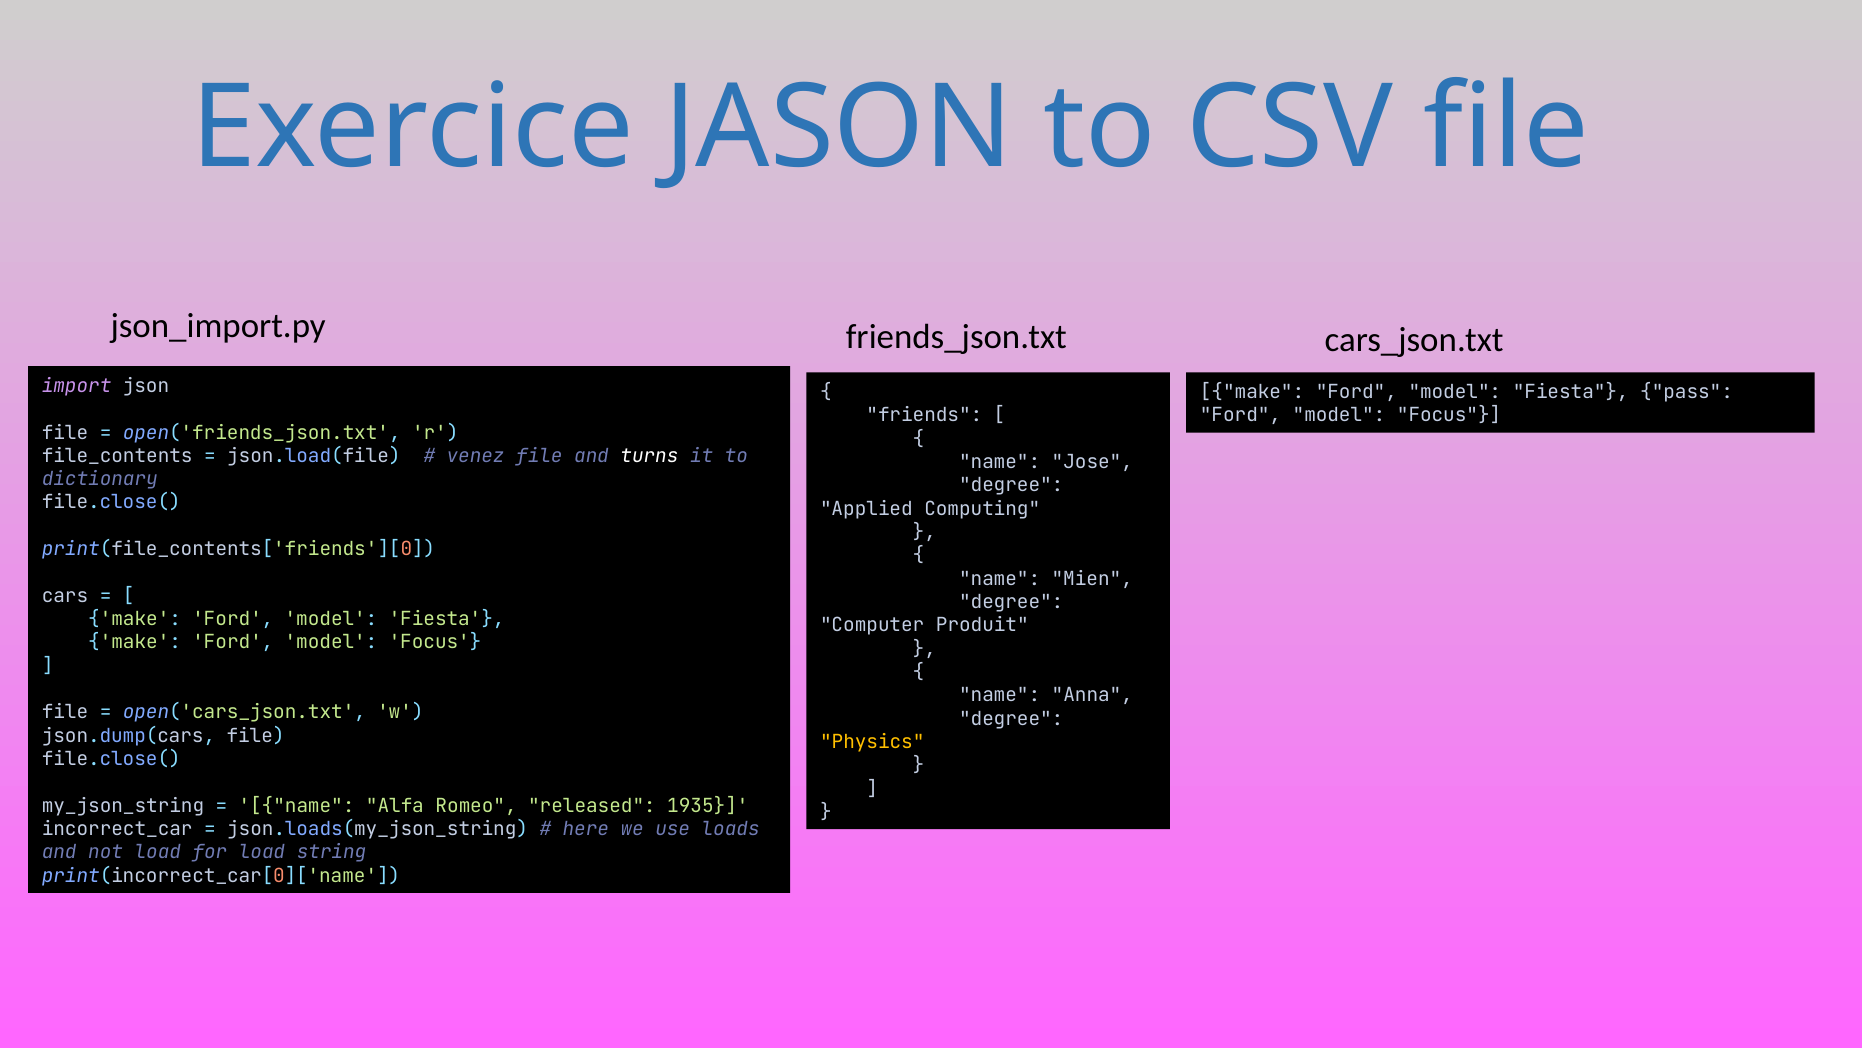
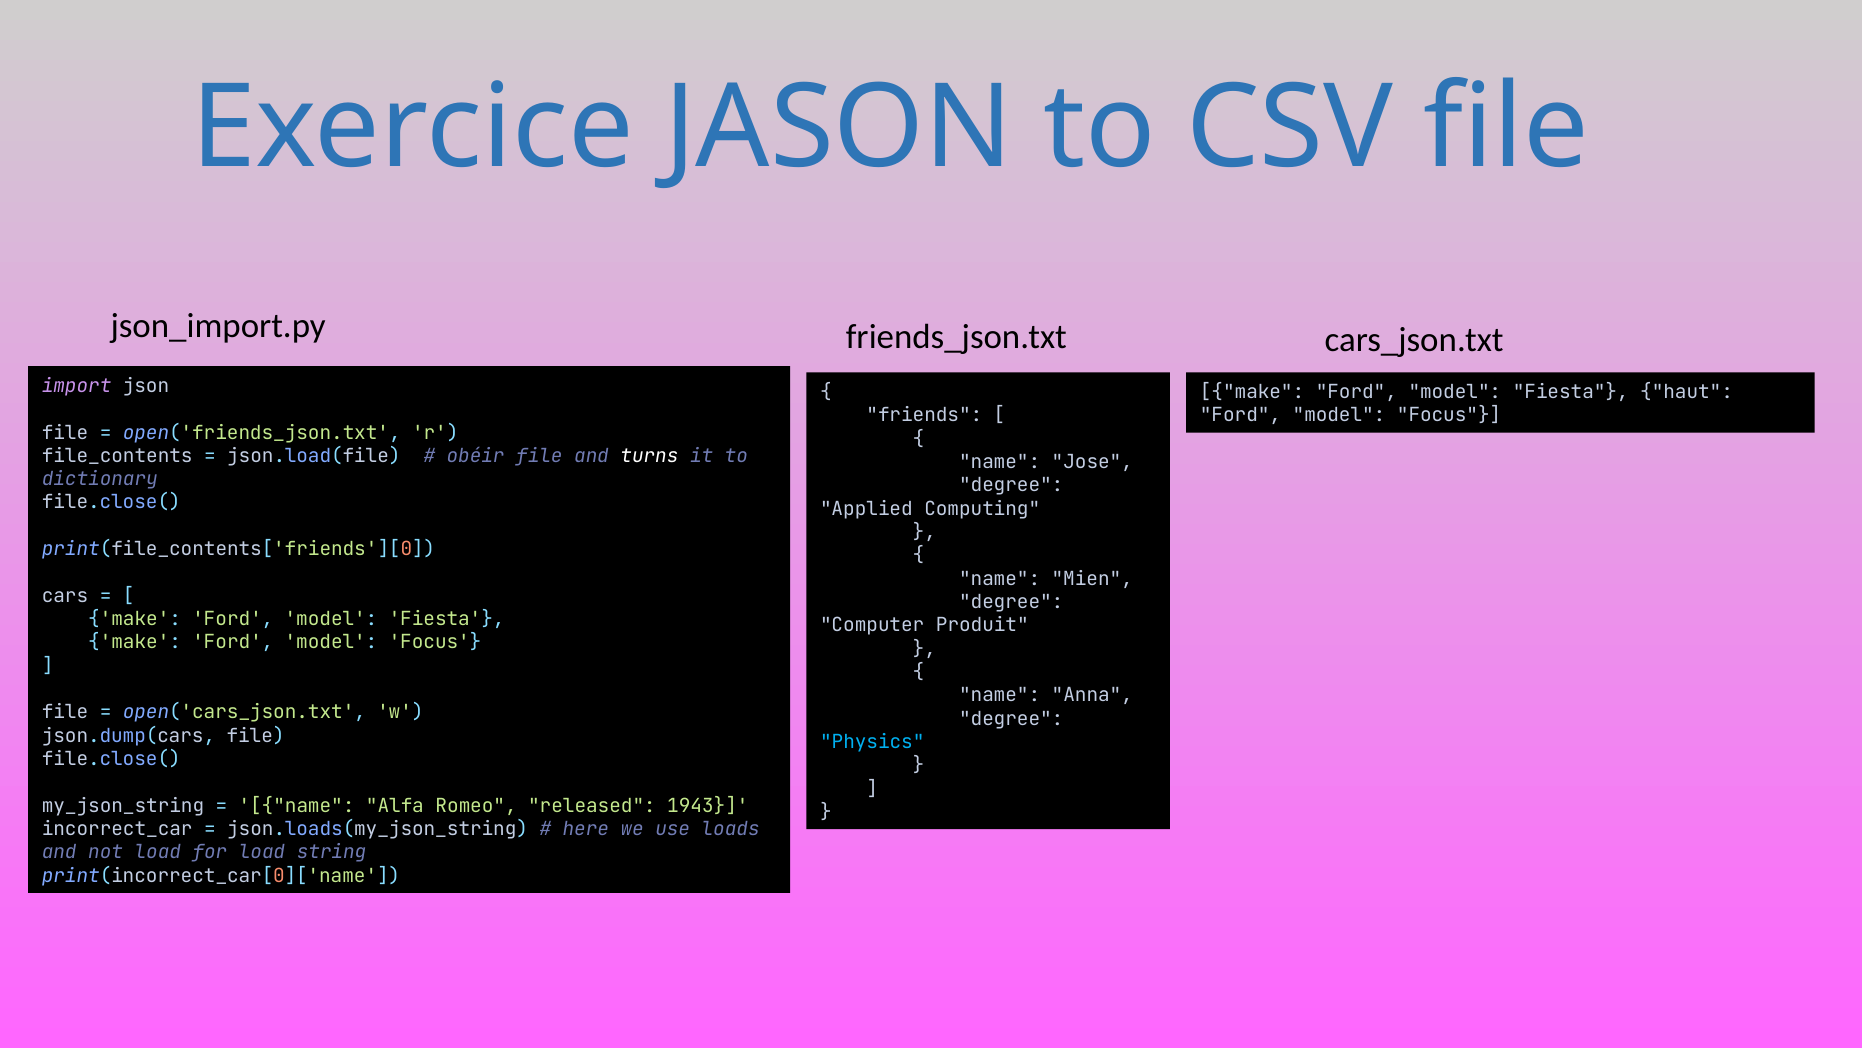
pass: pass -> haut
venez: venez -> obéir
Physics colour: yellow -> light blue
1935: 1935 -> 1943
